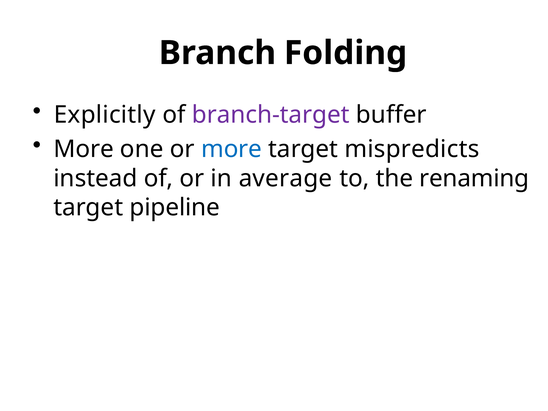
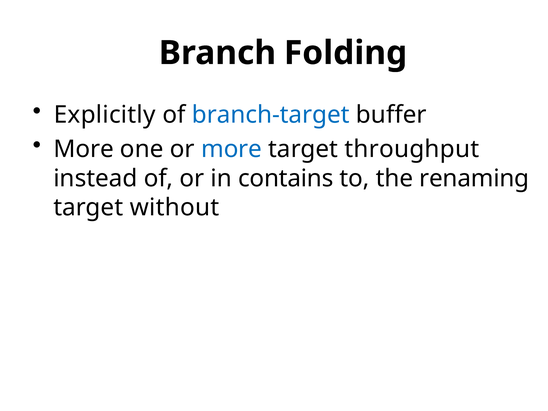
branch-target at (271, 115) colour: purple -> blue
mispredicts: mispredicts -> throughput
average: average -> contains
pipeline: pipeline -> without
